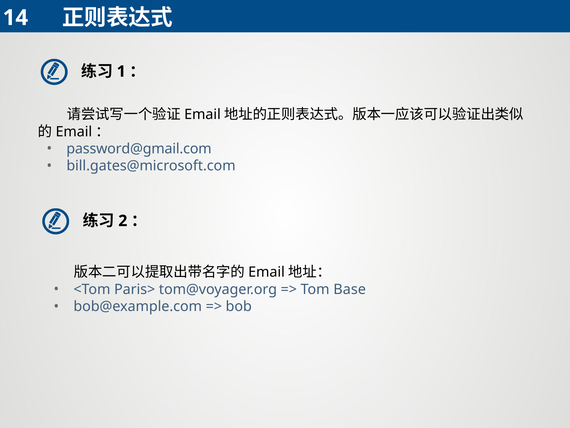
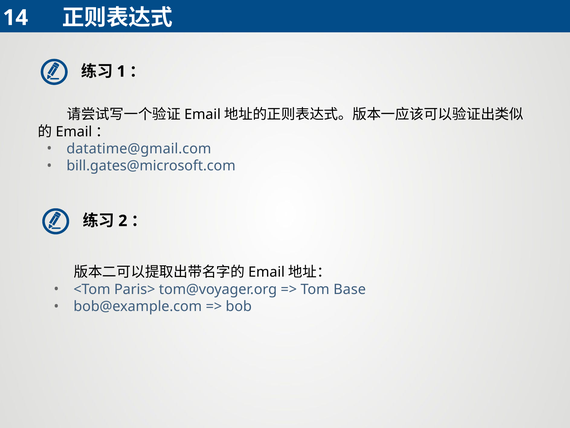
password@gmail.com: password@gmail.com -> datatime@gmail.com
